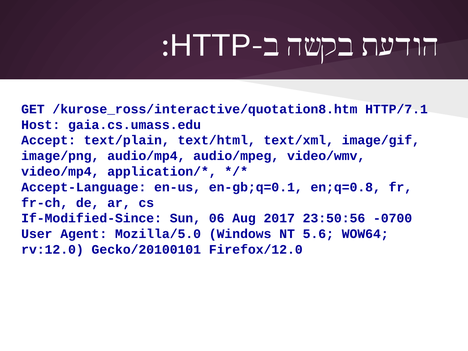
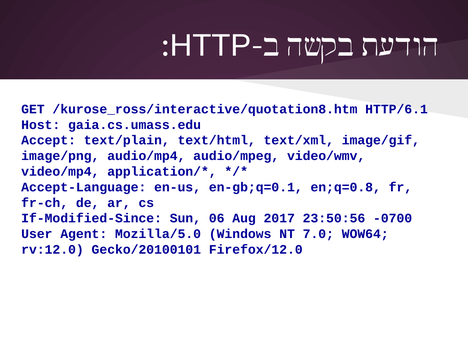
HTTP/7.1: HTTP/7.1 -> HTTP/6.1
5.6: 5.6 -> 7.0
